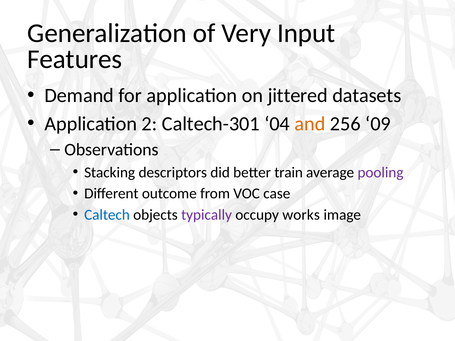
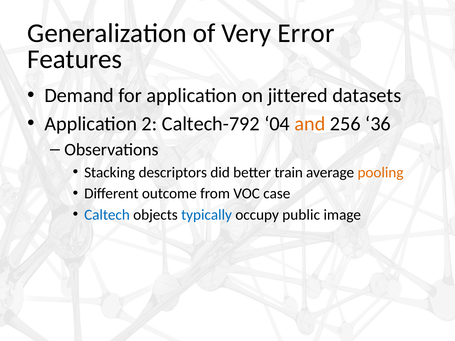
Input: Input -> Error
Caltech-301: Caltech-301 -> Caltech-792
09: 09 -> 36
pooling colour: purple -> orange
typically colour: purple -> blue
works: works -> public
